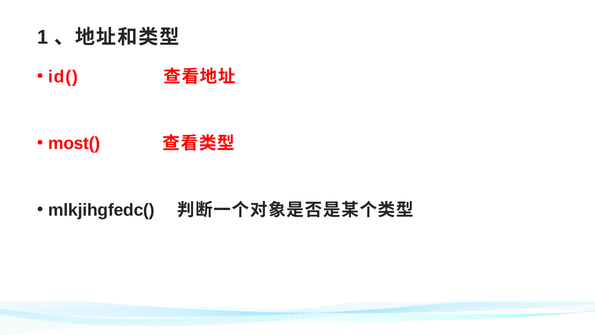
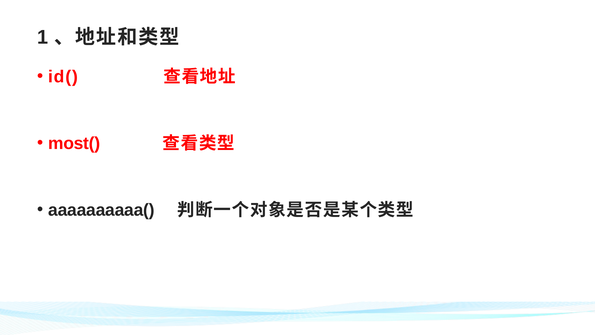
mlkjihgfedc(: mlkjihgfedc( -> aaaaaaaaaa(
